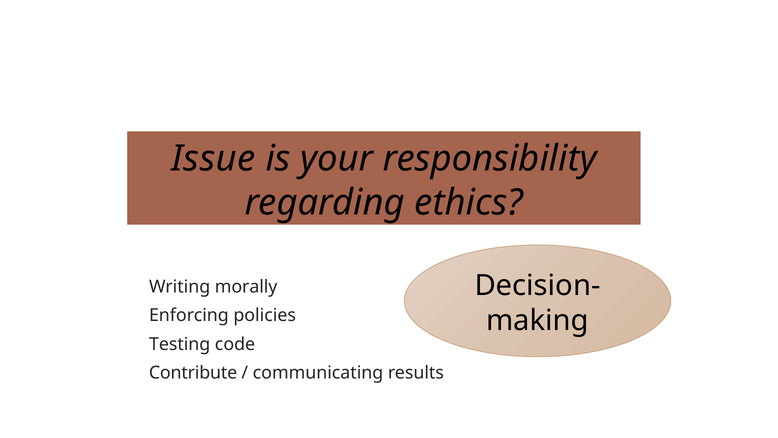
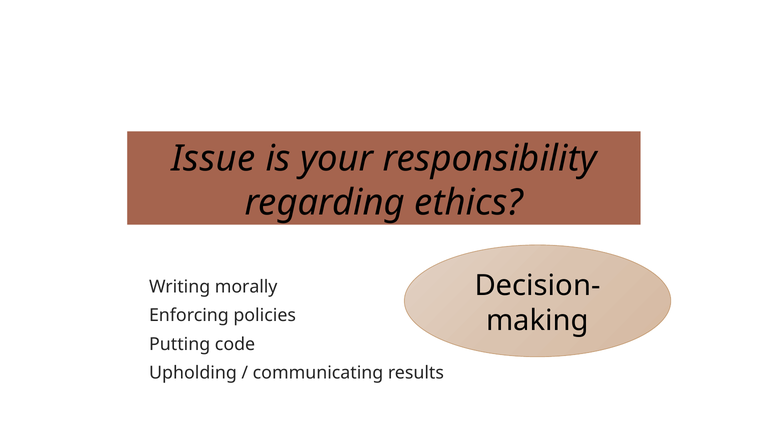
Testing: Testing -> Putting
Contribute: Contribute -> Upholding
